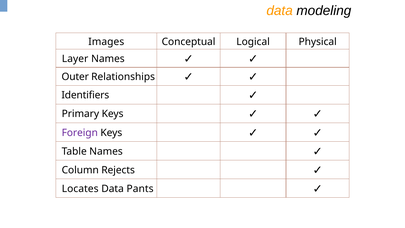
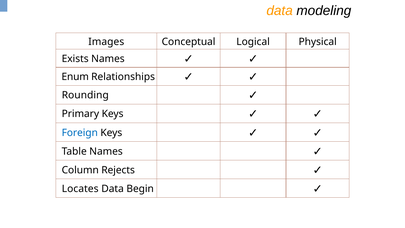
Layer: Layer -> Exists
Outer: Outer -> Enum
Identifiers: Identifiers -> Rounding
Foreign colour: purple -> blue
Pants: Pants -> Begin
